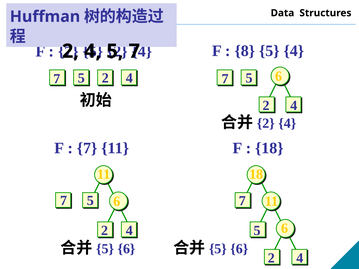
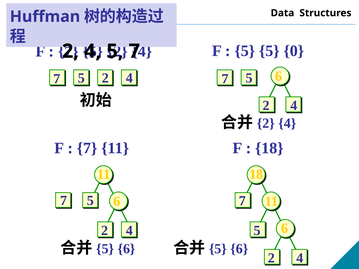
8 at (245, 51): 8 -> 5
5 4: 4 -> 0
